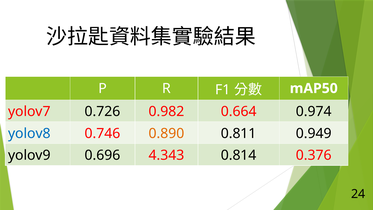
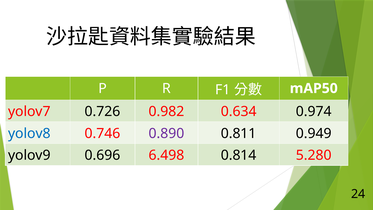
0.664: 0.664 -> 0.634
0.890 colour: orange -> purple
4.343: 4.343 -> 6.498
0.376: 0.376 -> 5.280
